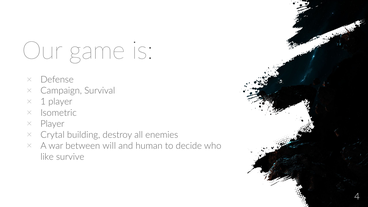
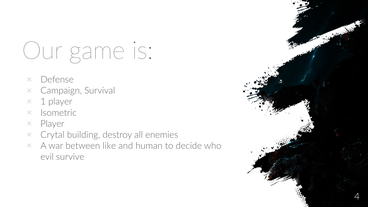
will: will -> like
like: like -> evil
